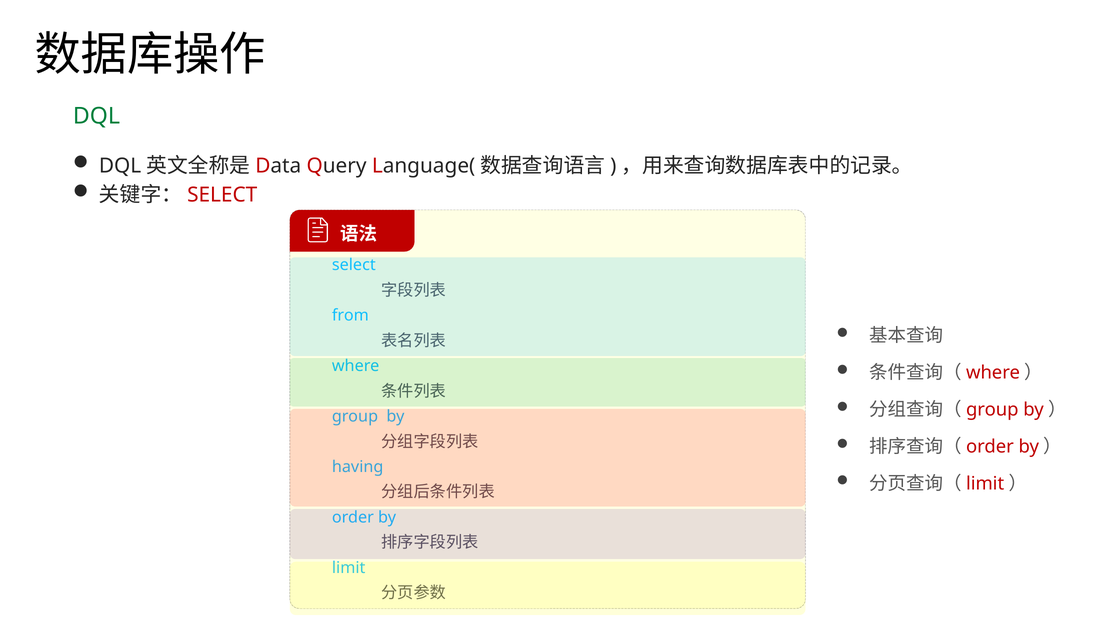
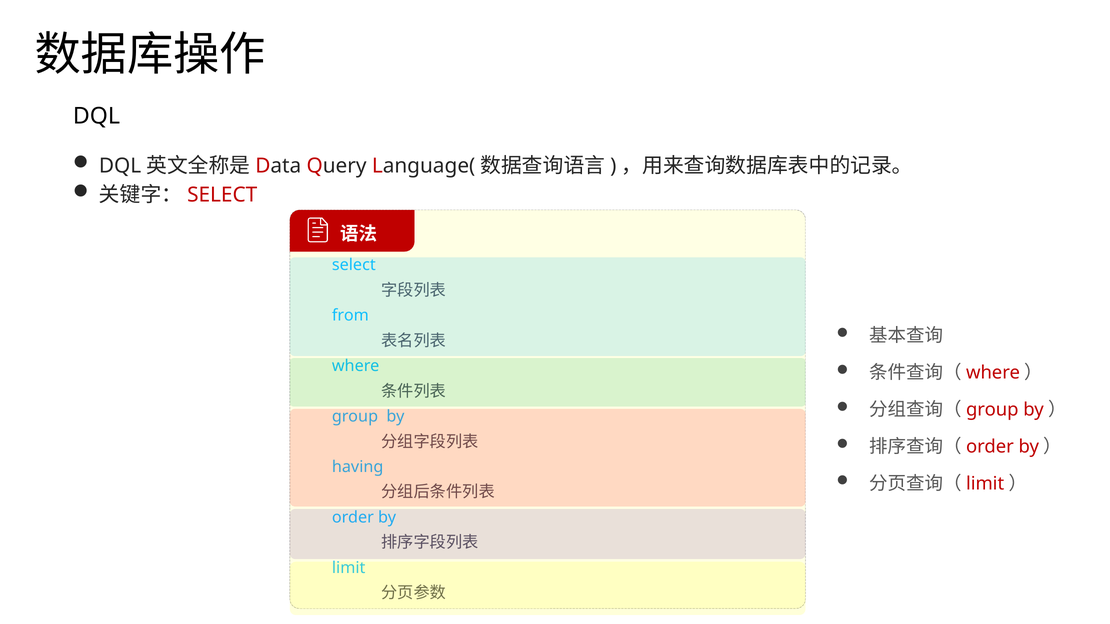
DQL colour: green -> black
